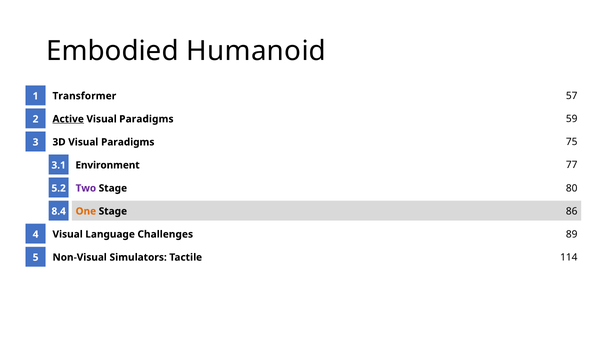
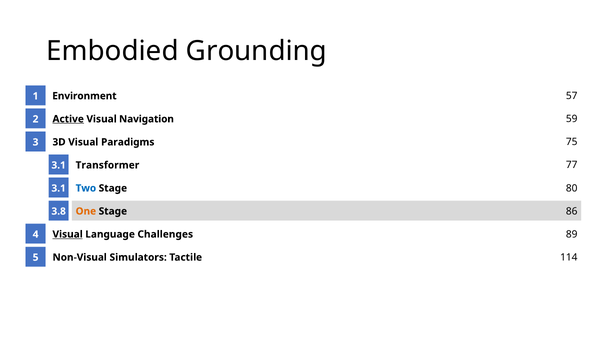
Humanoid: Humanoid -> Grounding
Transformer: Transformer -> Environment
Paradigms at (146, 119): Paradigms -> Navigation
Environment: Environment -> Transformer
Two colour: purple -> blue
5.2 at (59, 189): 5.2 -> 3.1
8.4: 8.4 -> 3.8
Visual at (68, 235) underline: none -> present
